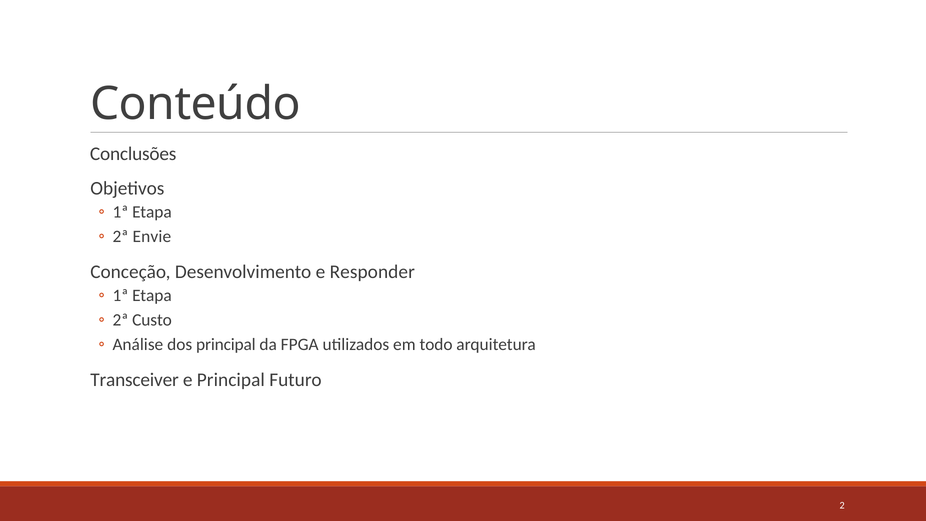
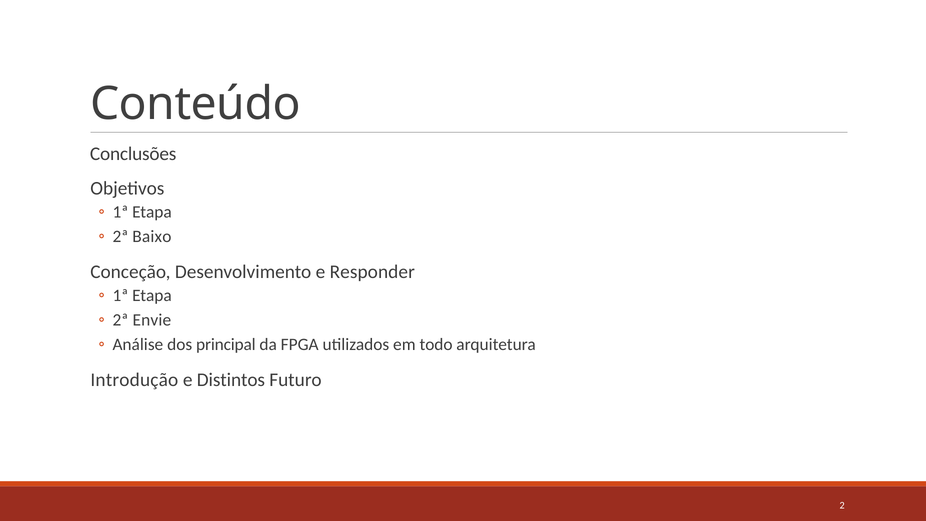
Envie: Envie -> Baixo
Custo: Custo -> Envie
Transceiver: Transceiver -> Introdução
e Principal: Principal -> Distintos
